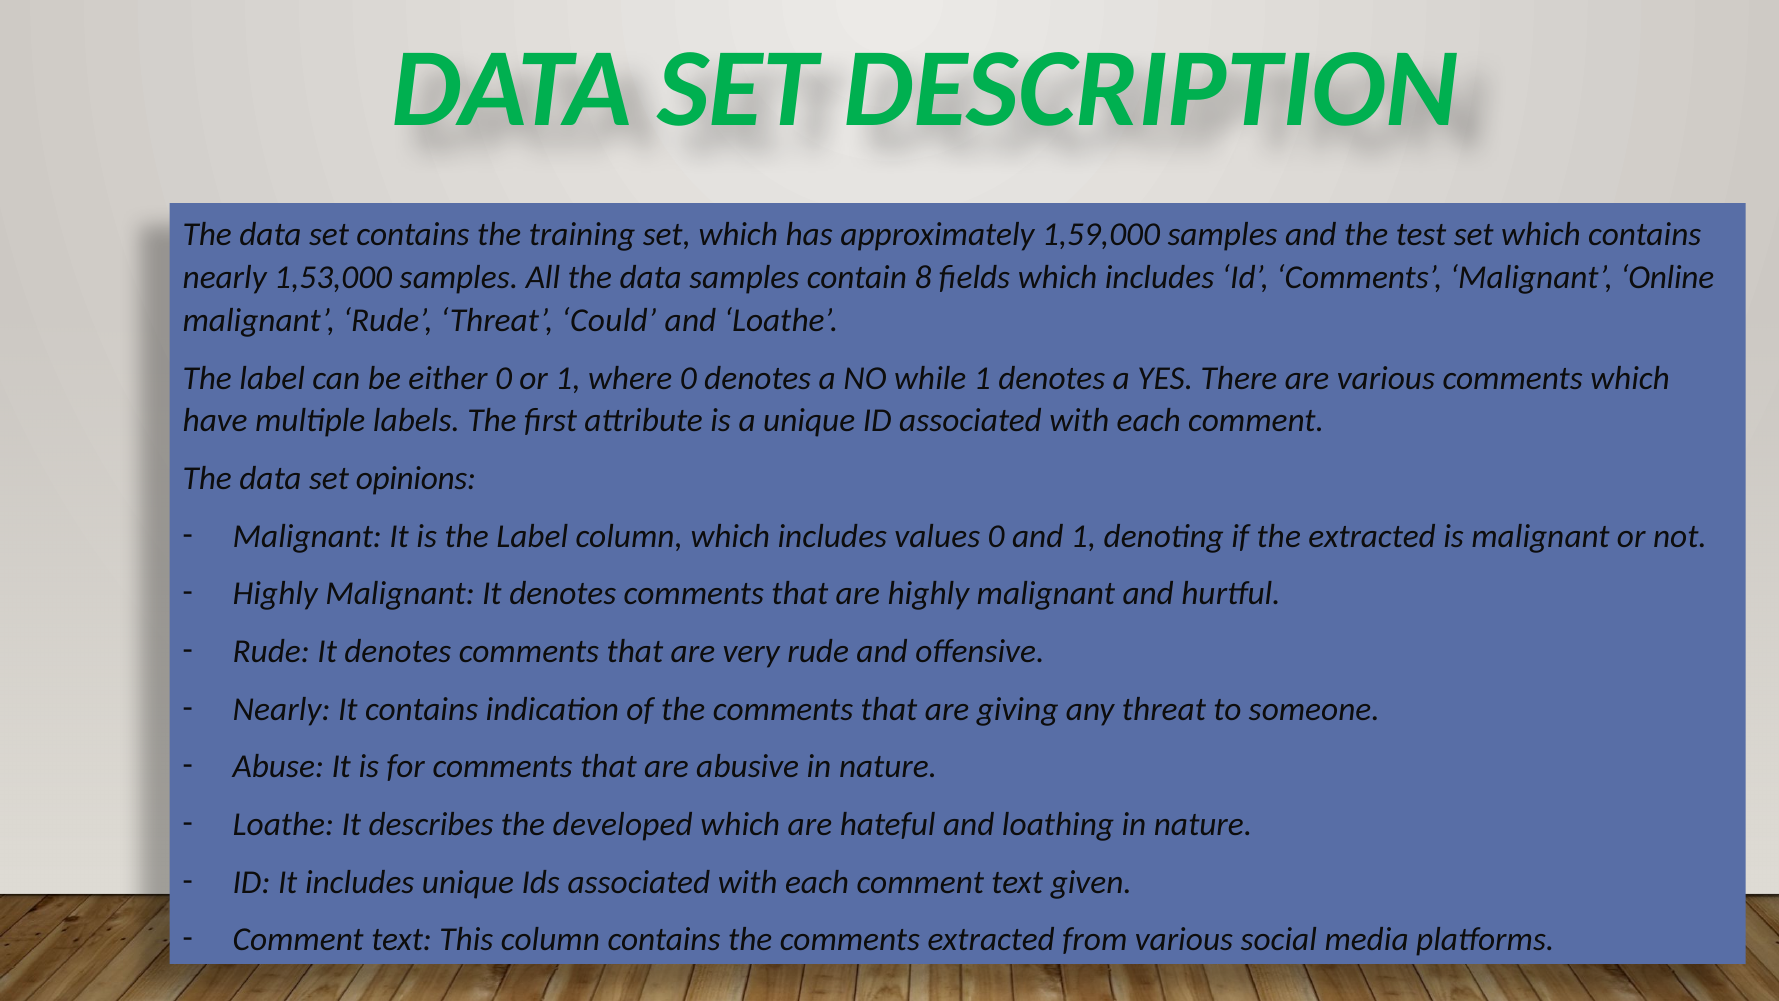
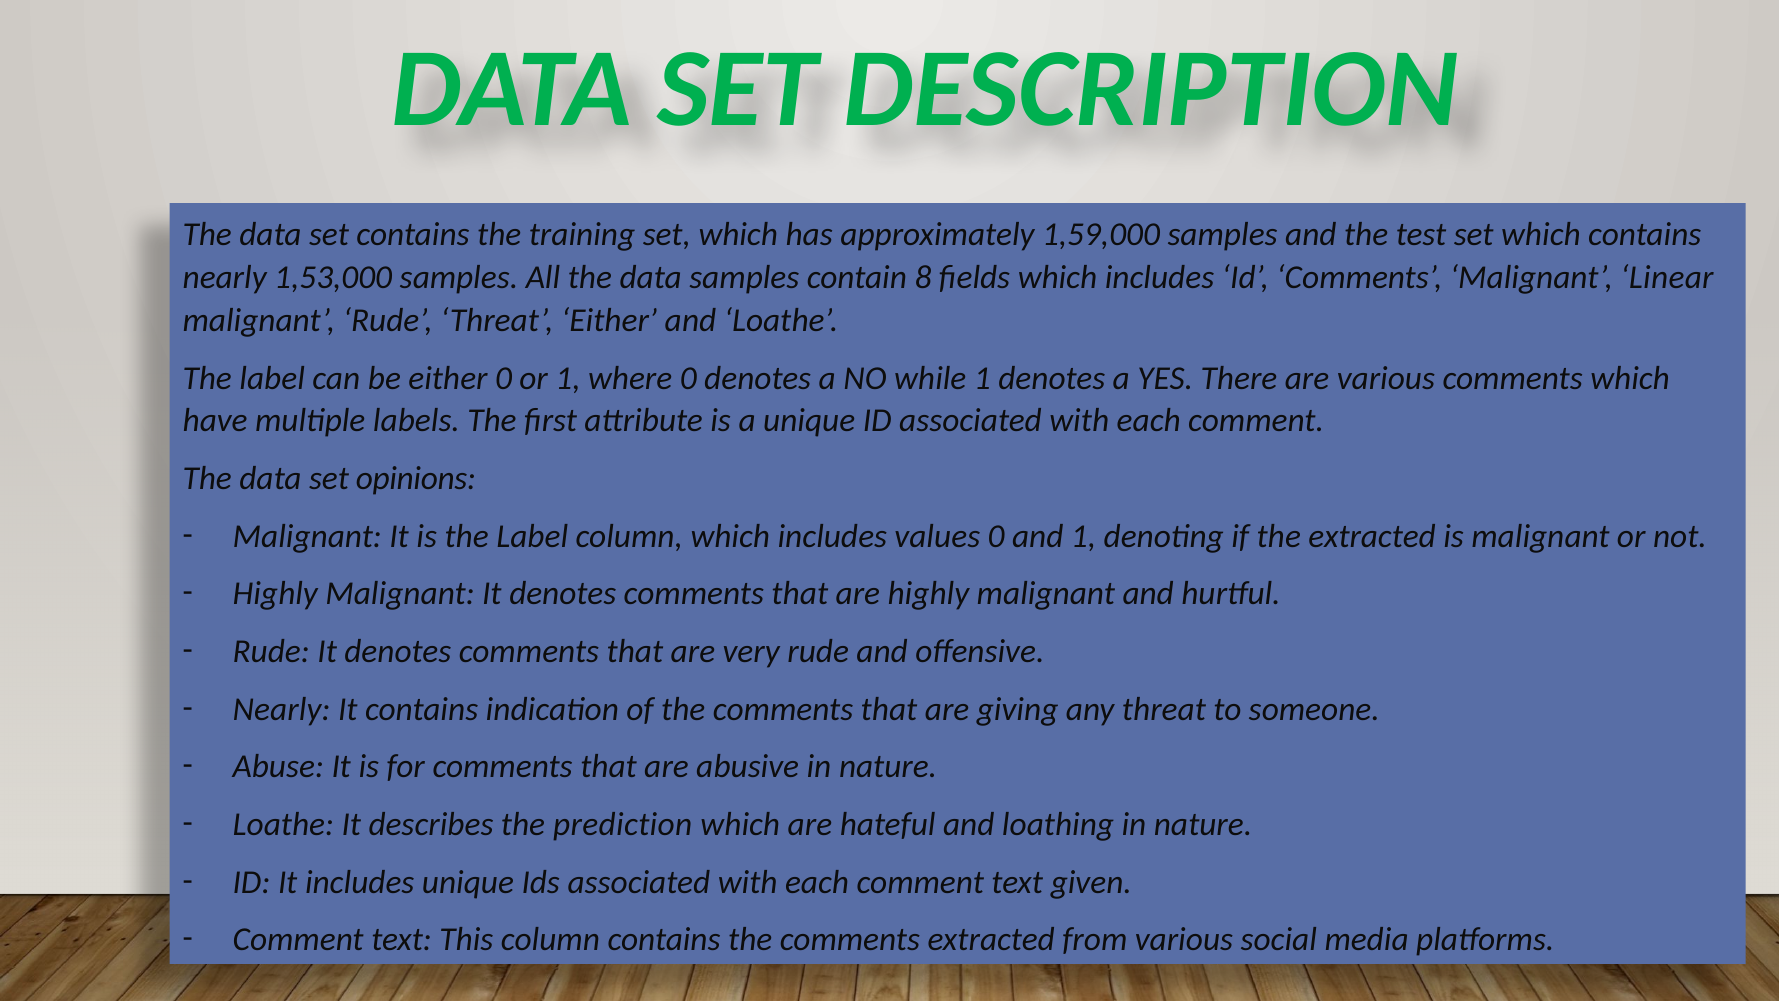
Online: Online -> Linear
Threat Could: Could -> Either
developed: developed -> prediction
